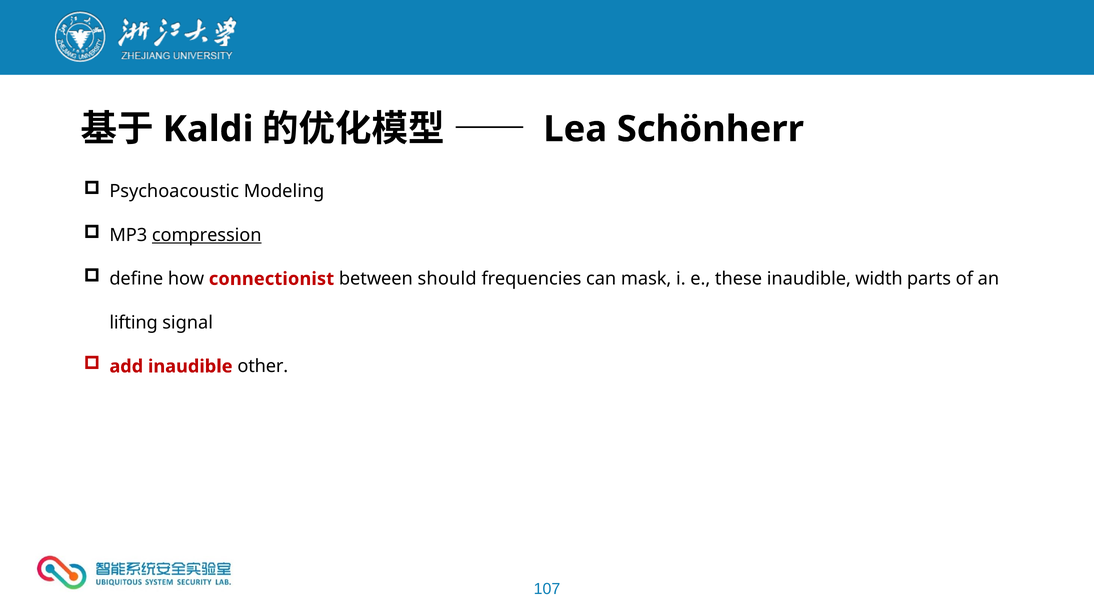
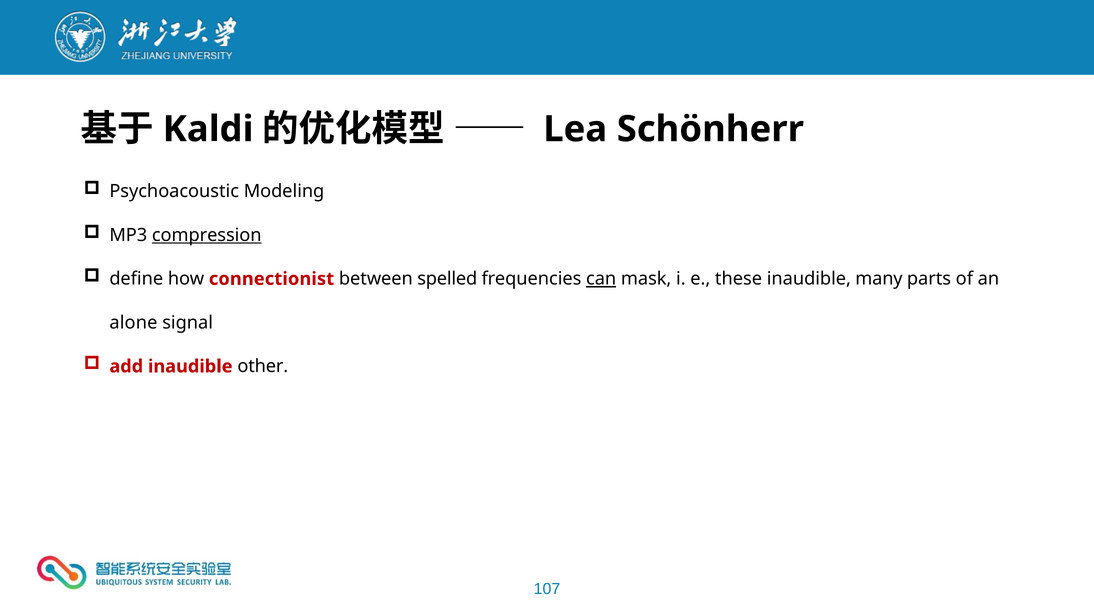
should: should -> spelled
can underline: none -> present
width: width -> many
lifting: lifting -> alone
